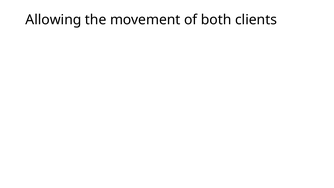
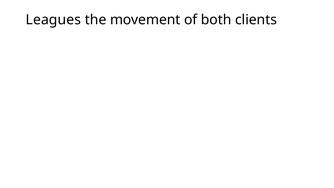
Allowing: Allowing -> Leagues
